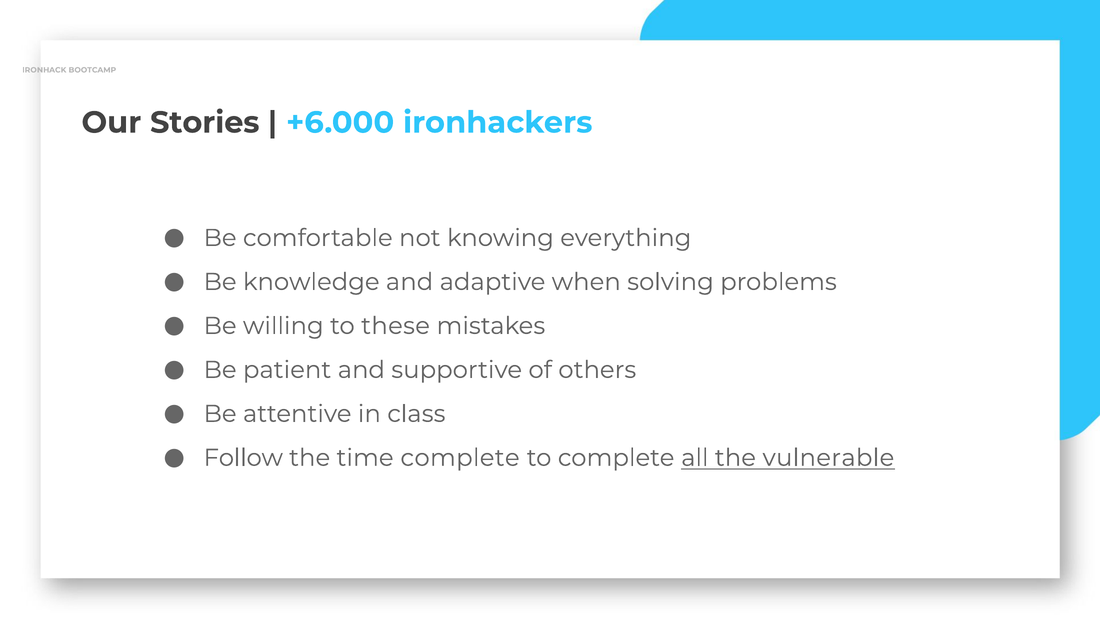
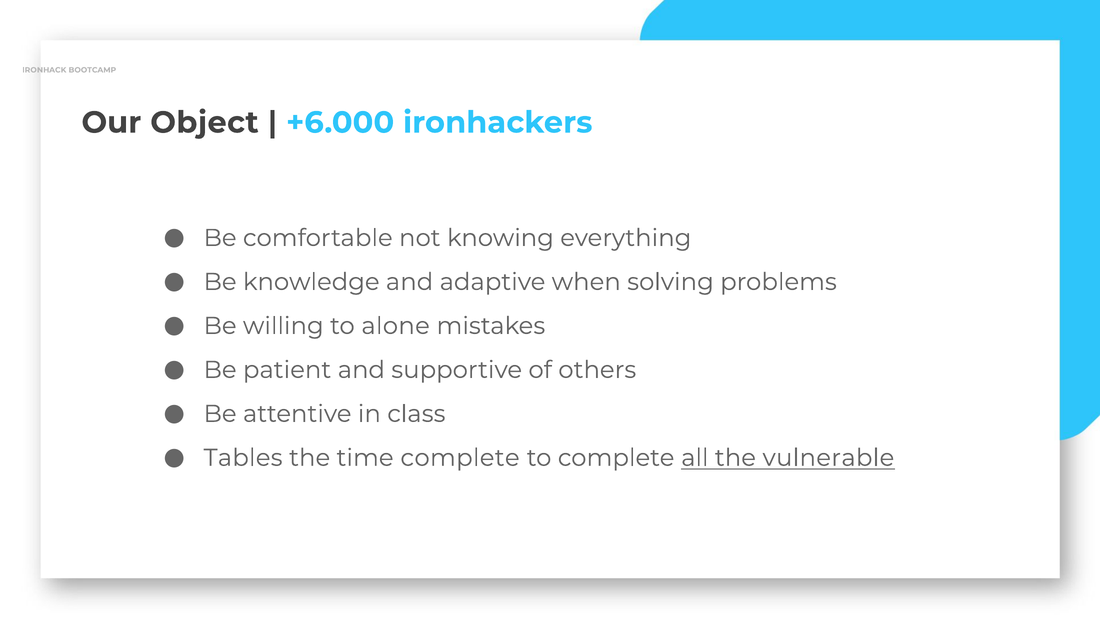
Stories: Stories -> Object
these: these -> alone
Follow: Follow -> Tables
